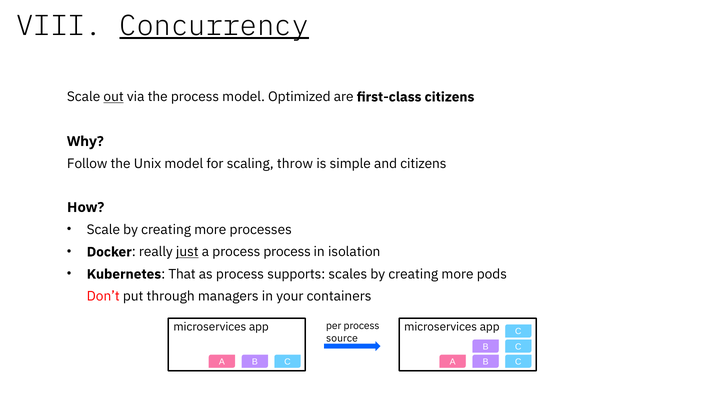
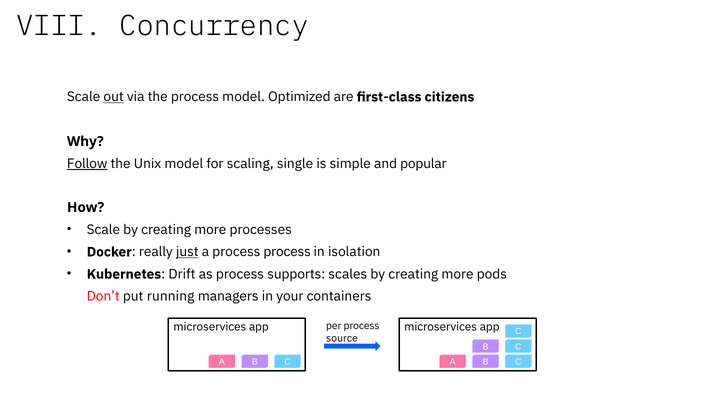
Concurrency underline: present -> none
Follow underline: none -> present
throw: throw -> single
and citizens: citizens -> popular
That: That -> Drift
through: through -> running
